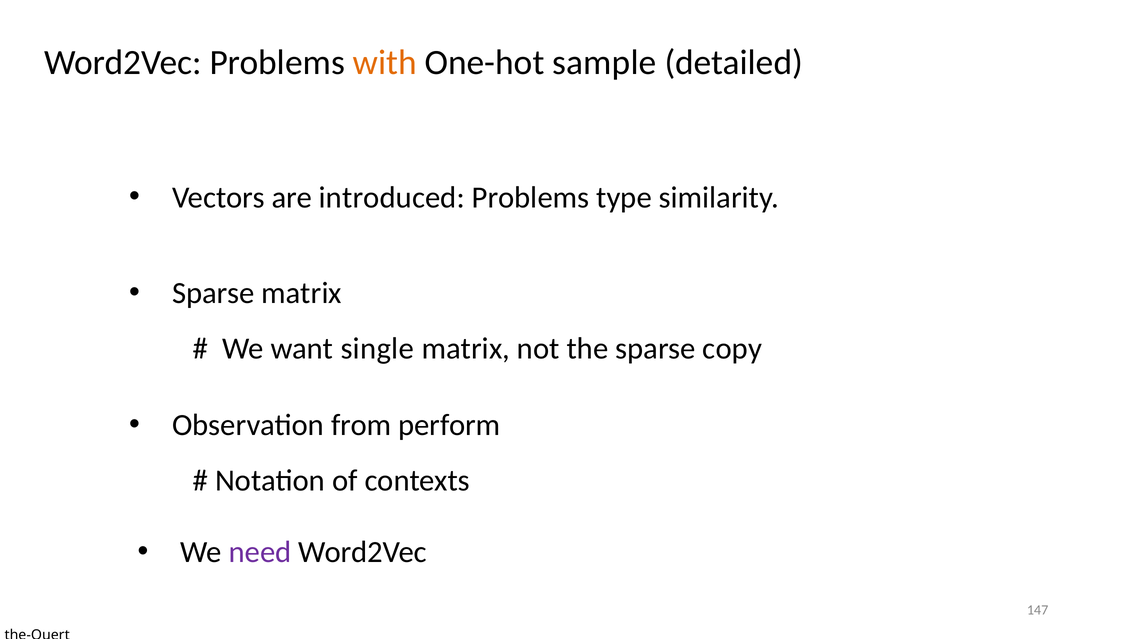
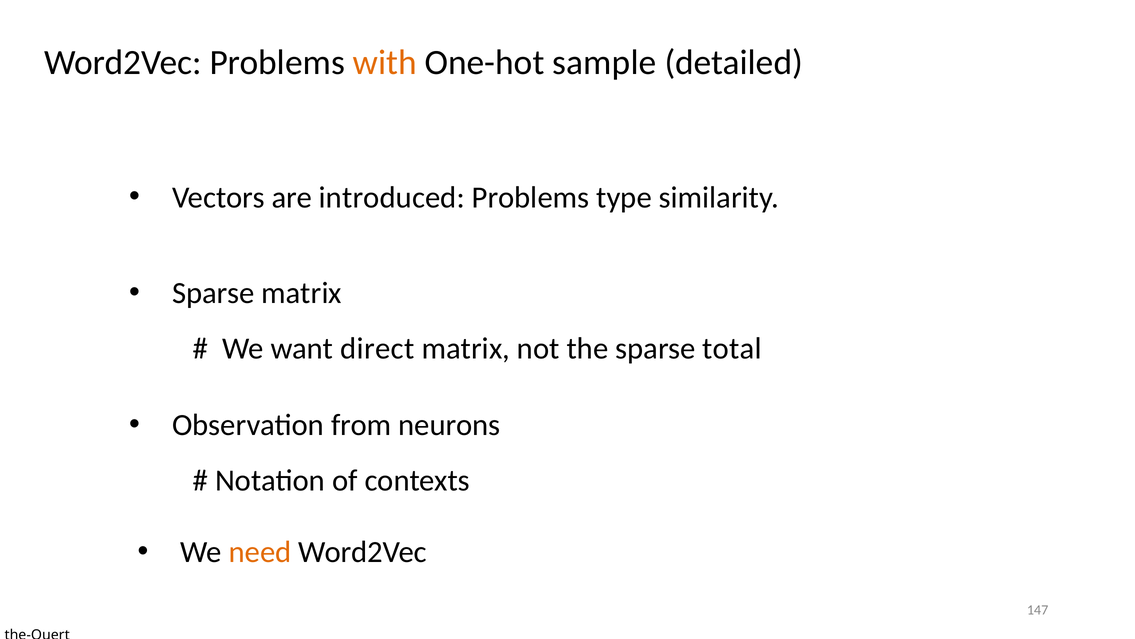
single: single -> direct
copy: copy -> total
perform: perform -> neurons
need colour: purple -> orange
